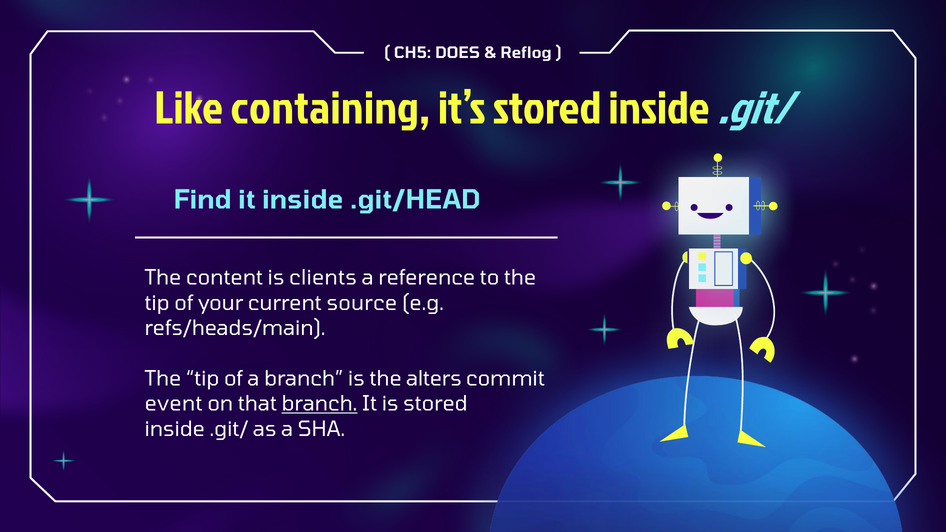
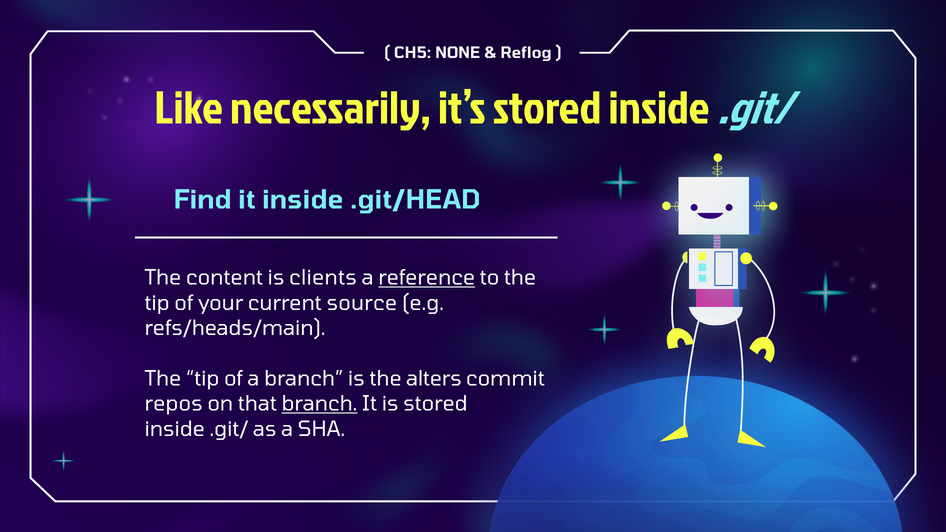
DOES: DOES -> NONE
containing: containing -> necessarily
reference underline: none -> present
event: event -> repos
